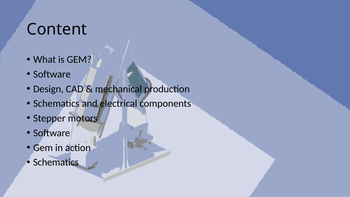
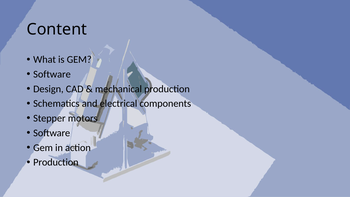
Schematics at (56, 162): Schematics -> Production
